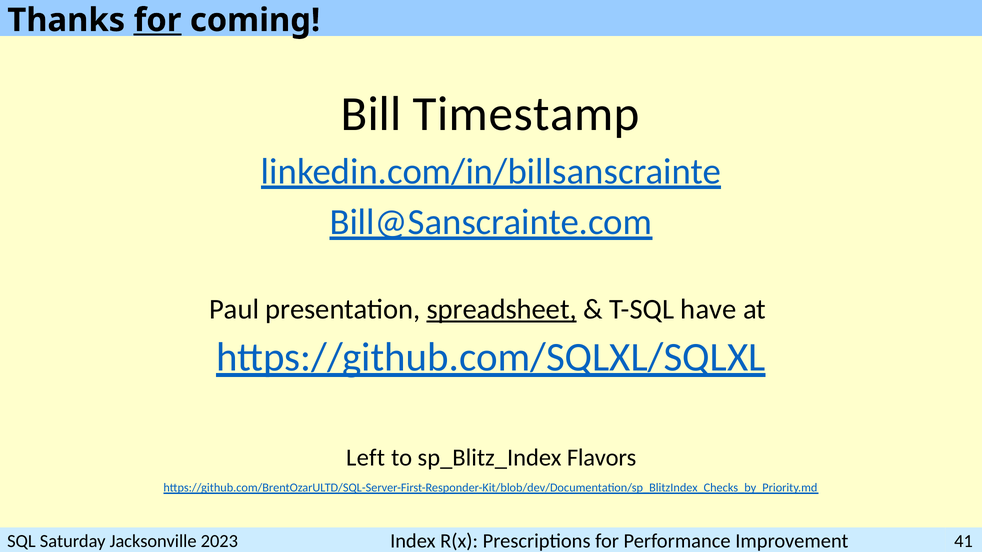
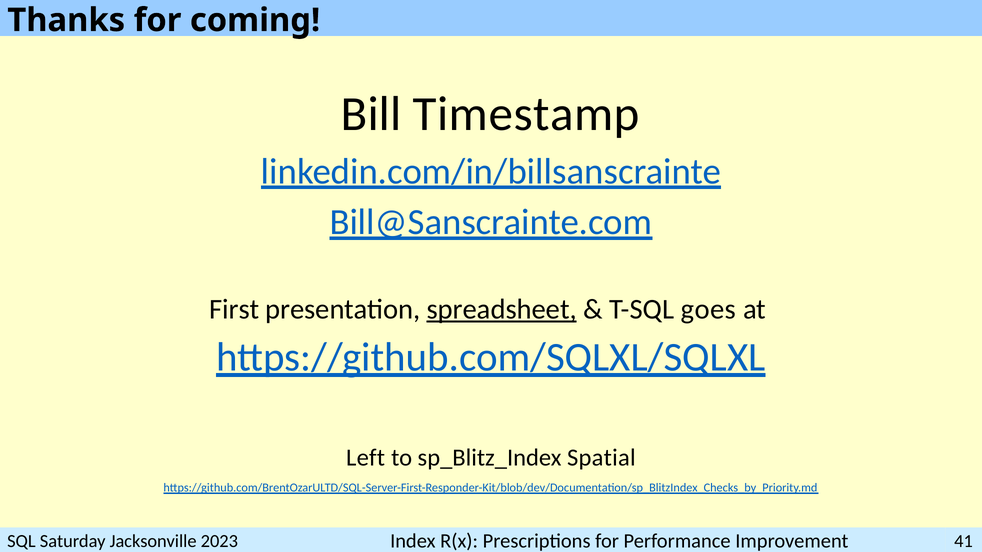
for at (158, 20) underline: present -> none
Paul: Paul -> First
have: have -> goes
Flavors: Flavors -> Spatial
